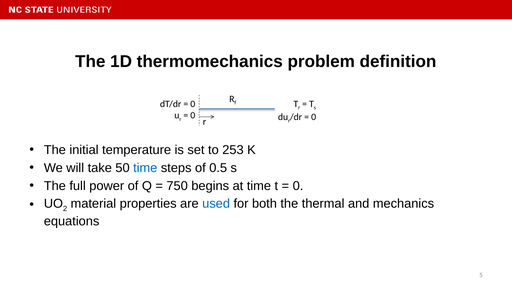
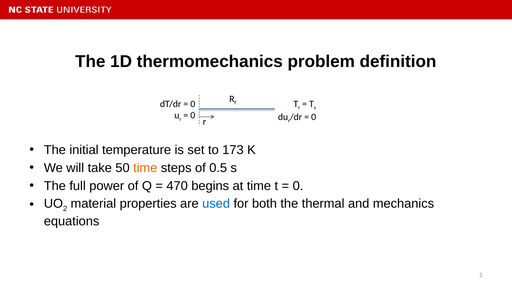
253: 253 -> 173
time at (145, 168) colour: blue -> orange
750: 750 -> 470
